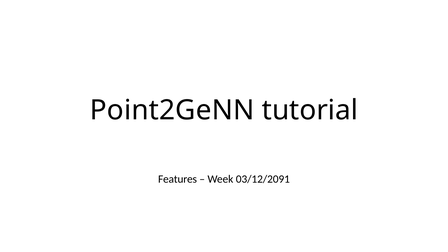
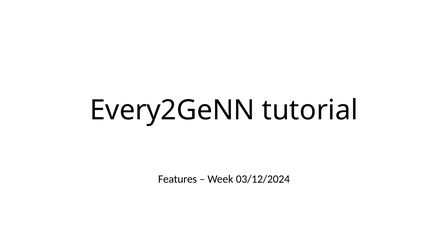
Point2GeNN: Point2GeNN -> Every2GeNN
03/12/2091: 03/12/2091 -> 03/12/2024
